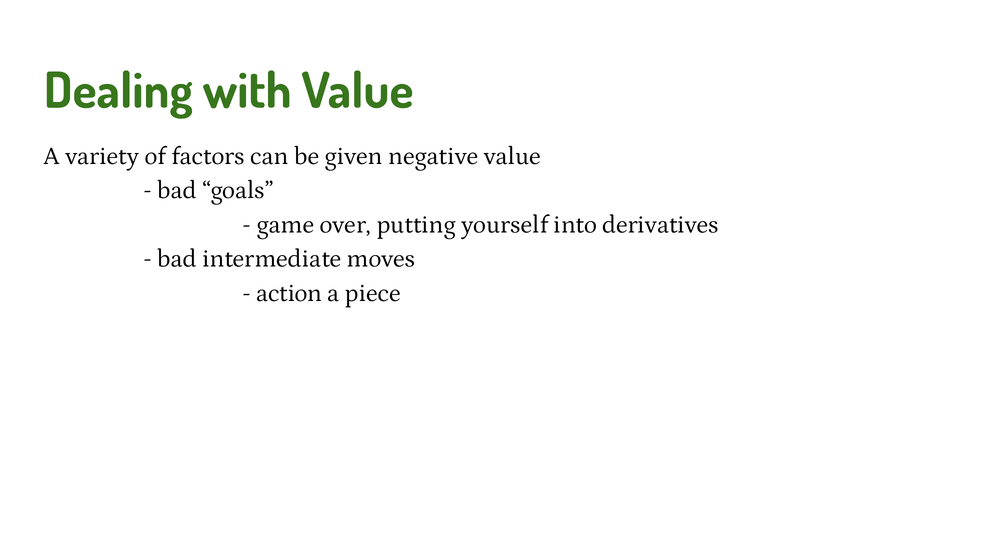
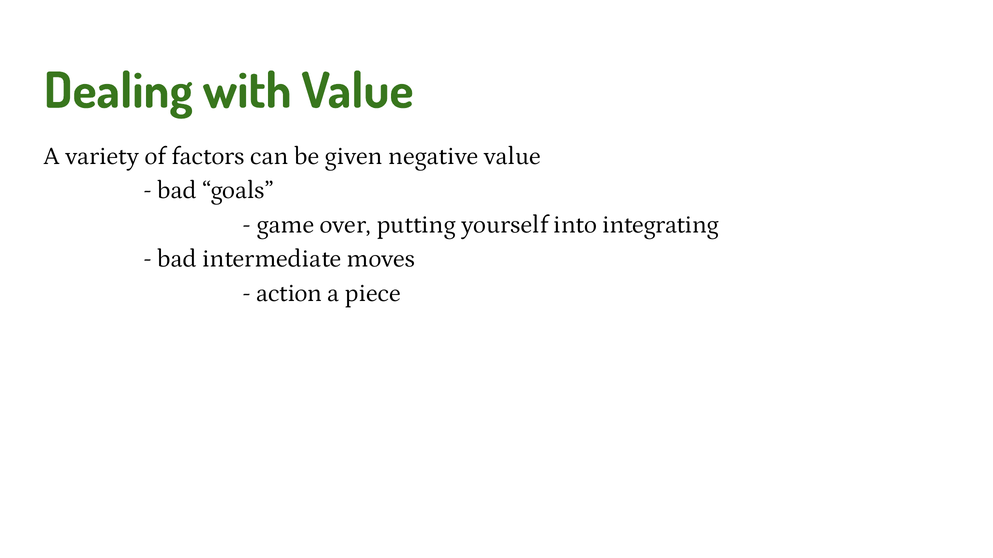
derivatives: derivatives -> integrating
